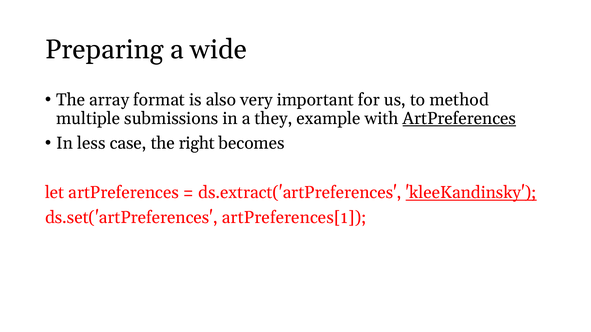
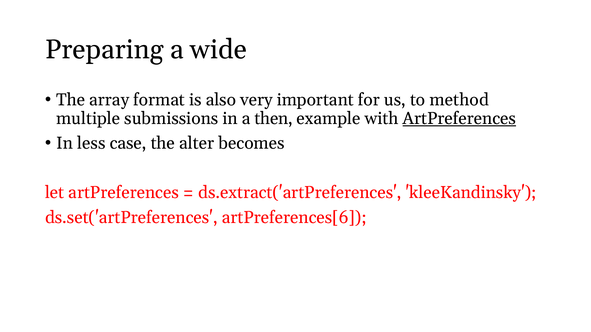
they: they -> then
right: right -> alter
kleeKandinsky underline: present -> none
artPreferences[1: artPreferences[1 -> artPreferences[6
